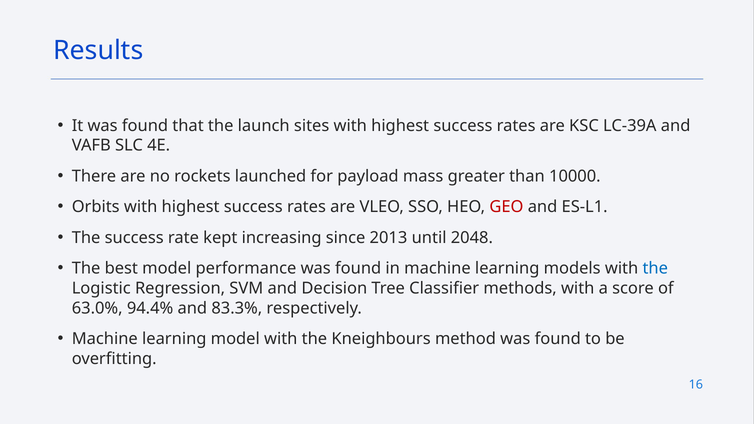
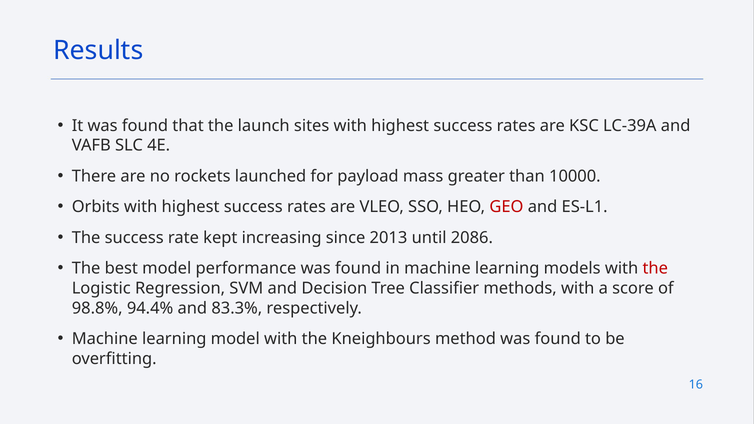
2048: 2048 -> 2086
the at (655, 269) colour: blue -> red
63.0%: 63.0% -> 98.8%
